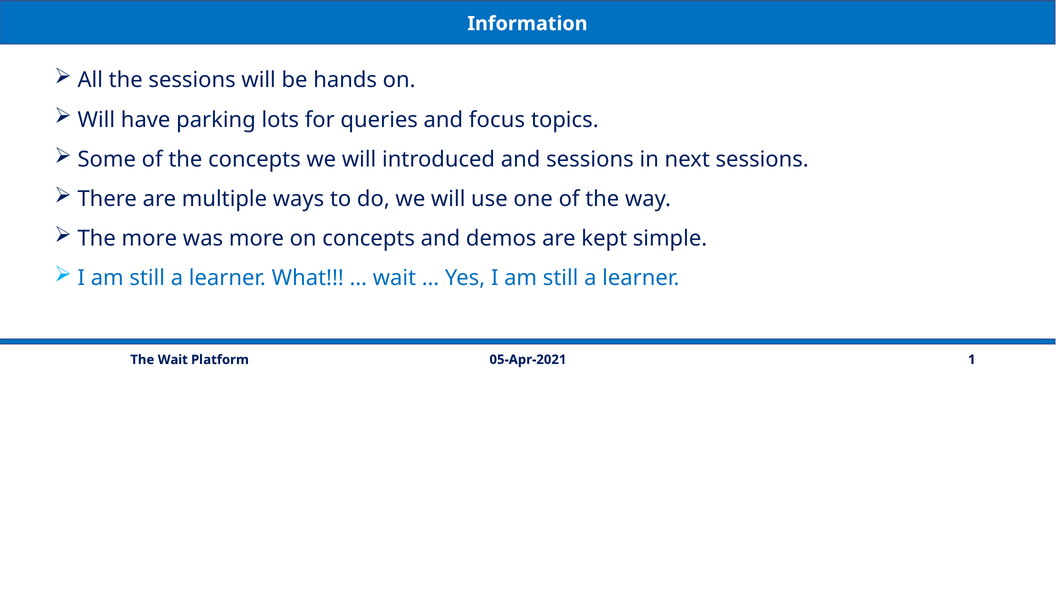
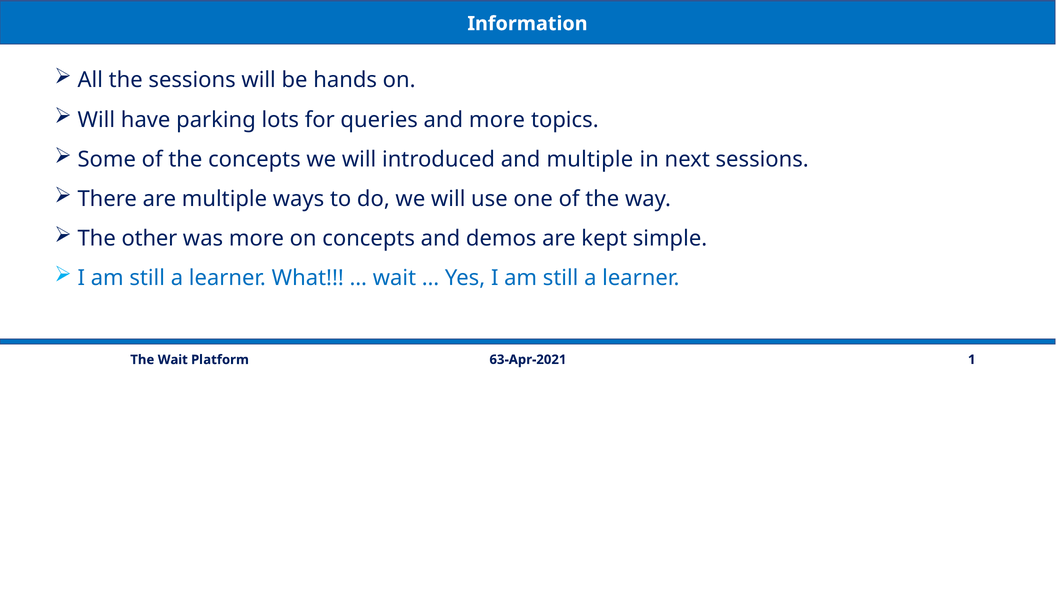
and focus: focus -> more
and sessions: sessions -> multiple
The more: more -> other
05-Apr-2021: 05-Apr-2021 -> 63-Apr-2021
